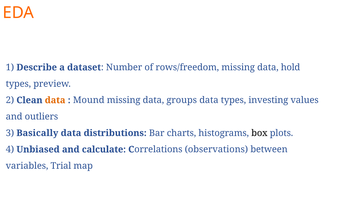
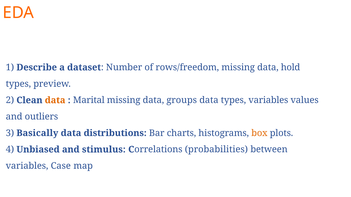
Mound: Mound -> Marital
types investing: investing -> variables
box colour: black -> orange
calculate: calculate -> stimulus
observations: observations -> probabilities
Trial: Trial -> Case
